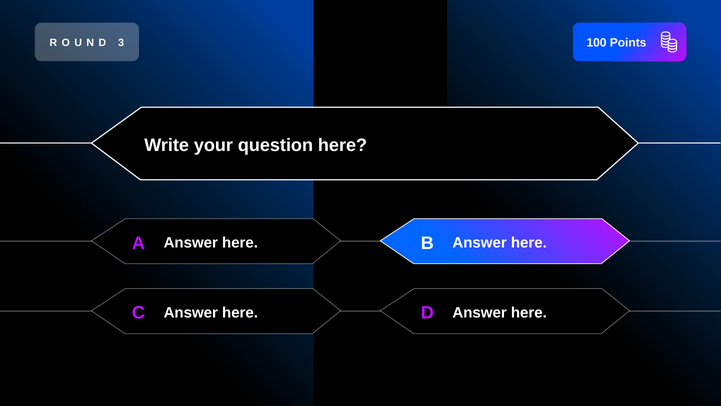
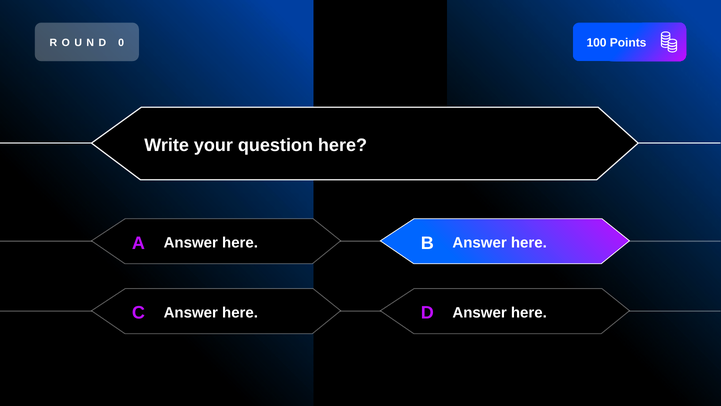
3: 3 -> 0
